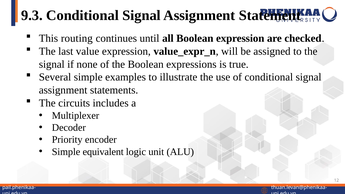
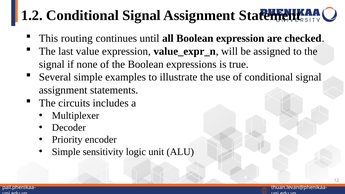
9.3: 9.3 -> 1.2
equivalent: equivalent -> sensitivity
